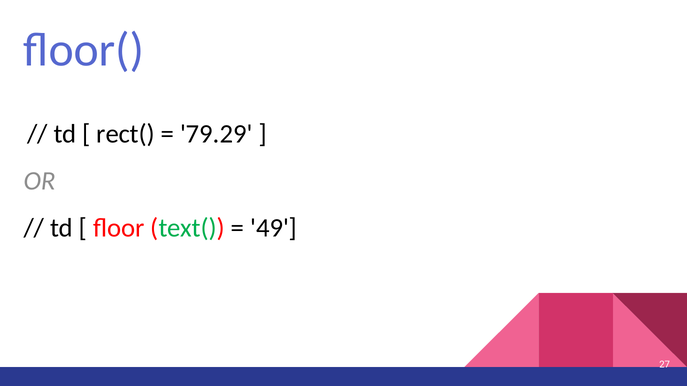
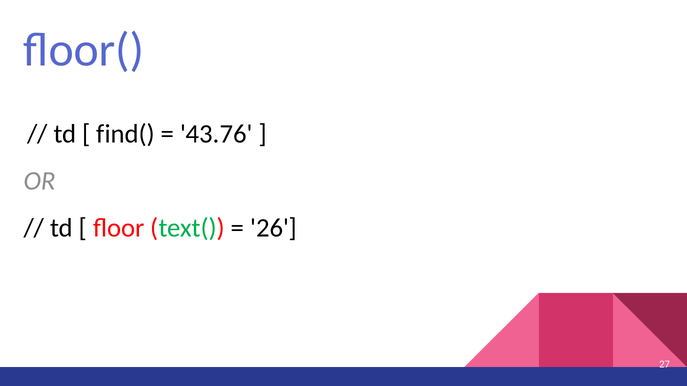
rect(: rect( -> find(
79.29: 79.29 -> 43.76
49: 49 -> 26
